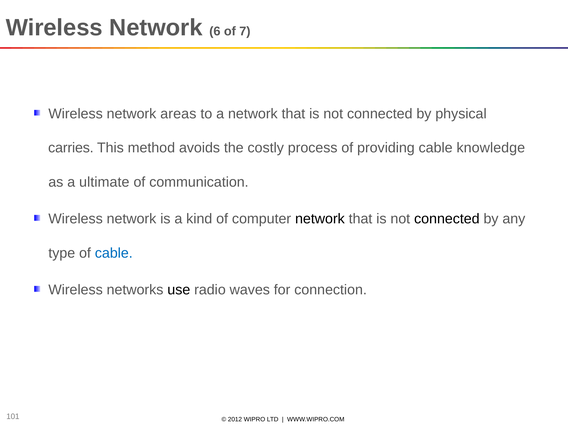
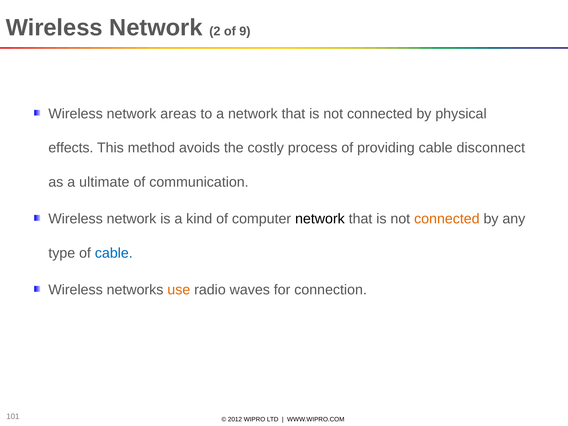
6: 6 -> 2
7: 7 -> 9
carries: carries -> effects
knowledge: knowledge -> disconnect
connected at (447, 219) colour: black -> orange
use colour: black -> orange
